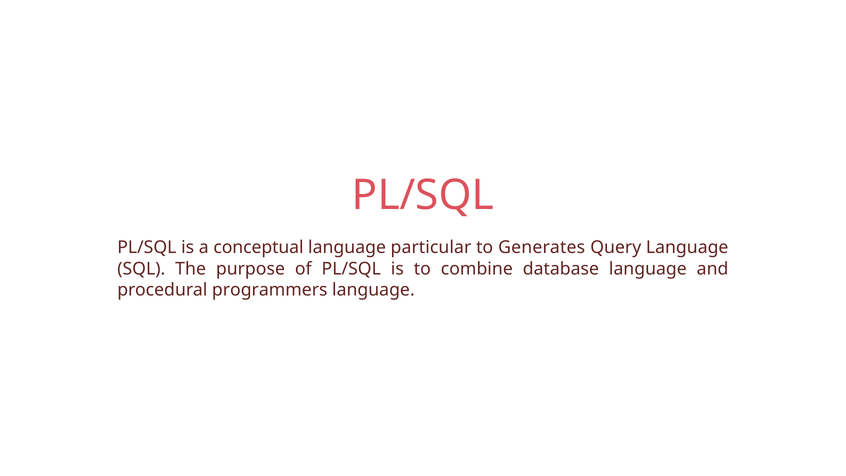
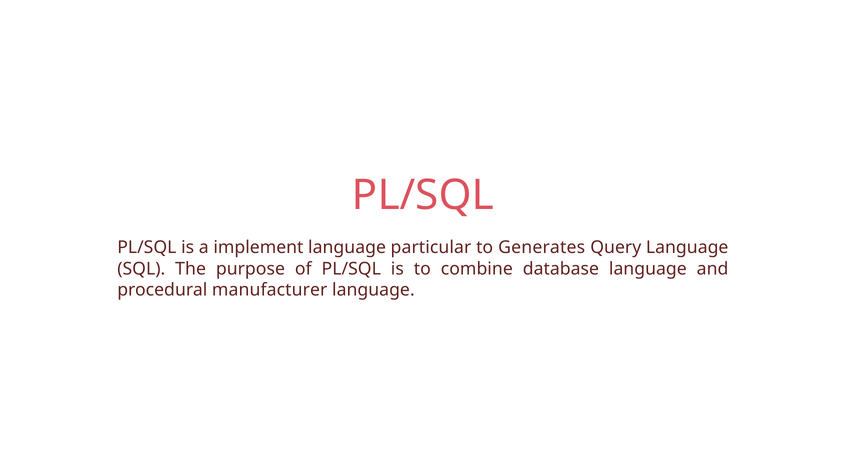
conceptual: conceptual -> implement
programmers: programmers -> manufacturer
